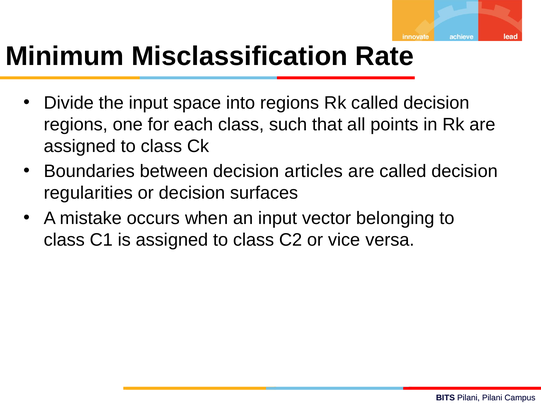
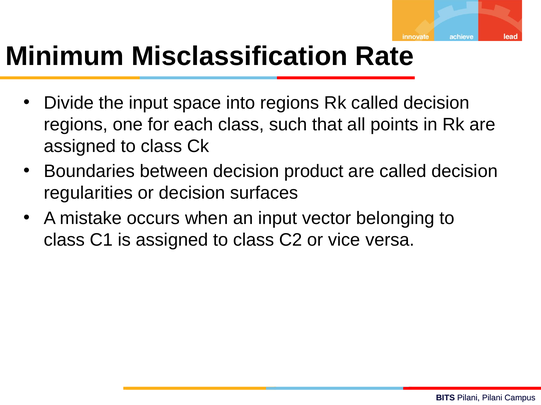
articles: articles -> product
